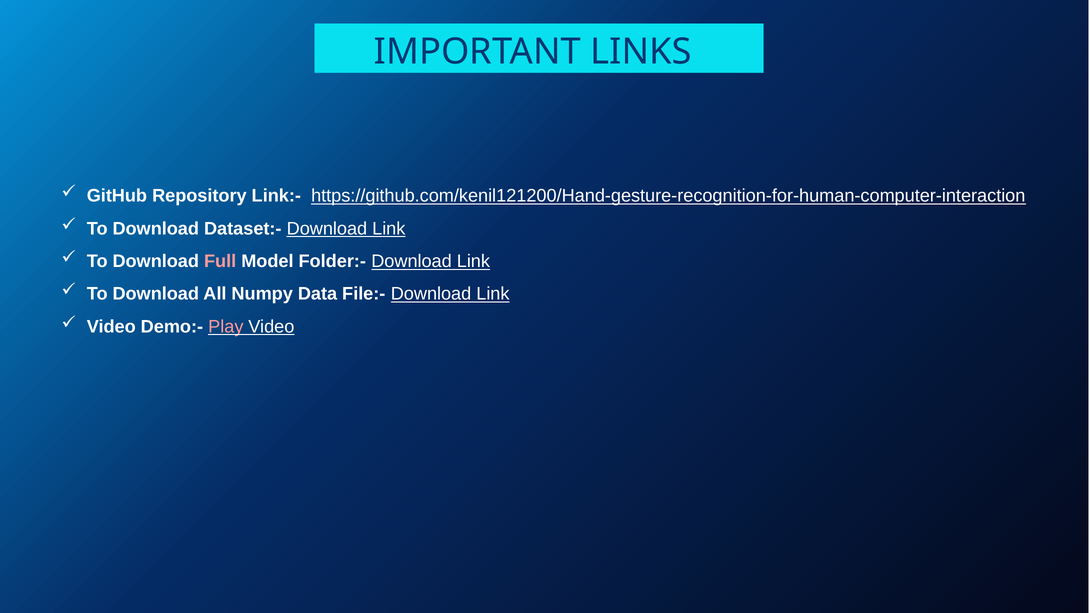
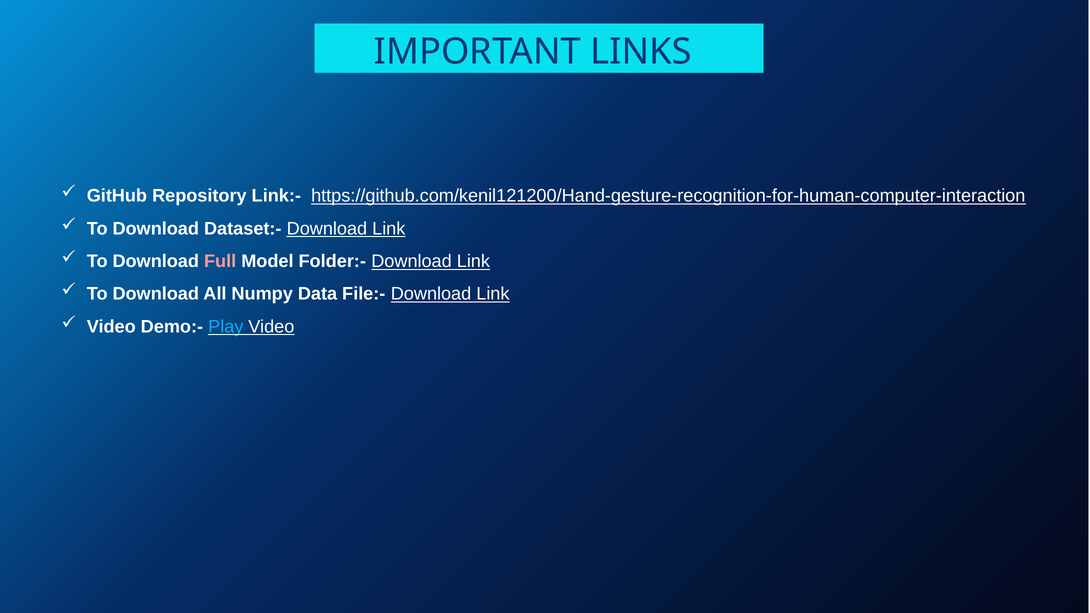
Play colour: pink -> light blue
